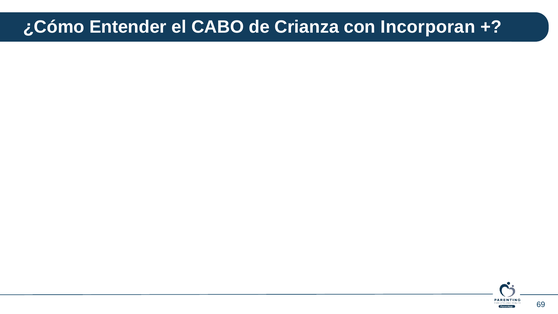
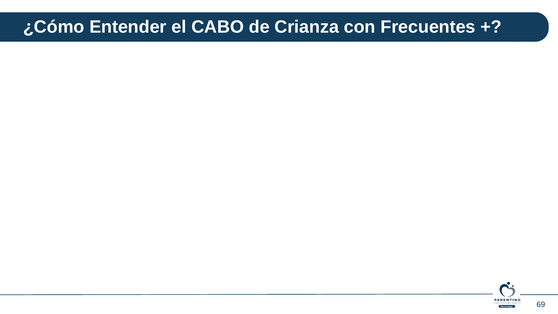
Incorporan: Incorporan -> Frecuentes
